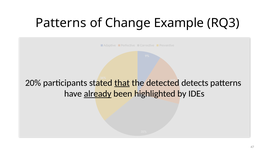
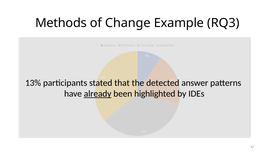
Patterns at (61, 23): Patterns -> Methods
20% at (33, 83): 20% -> 13%
that underline: present -> none
detects: detects -> answer
